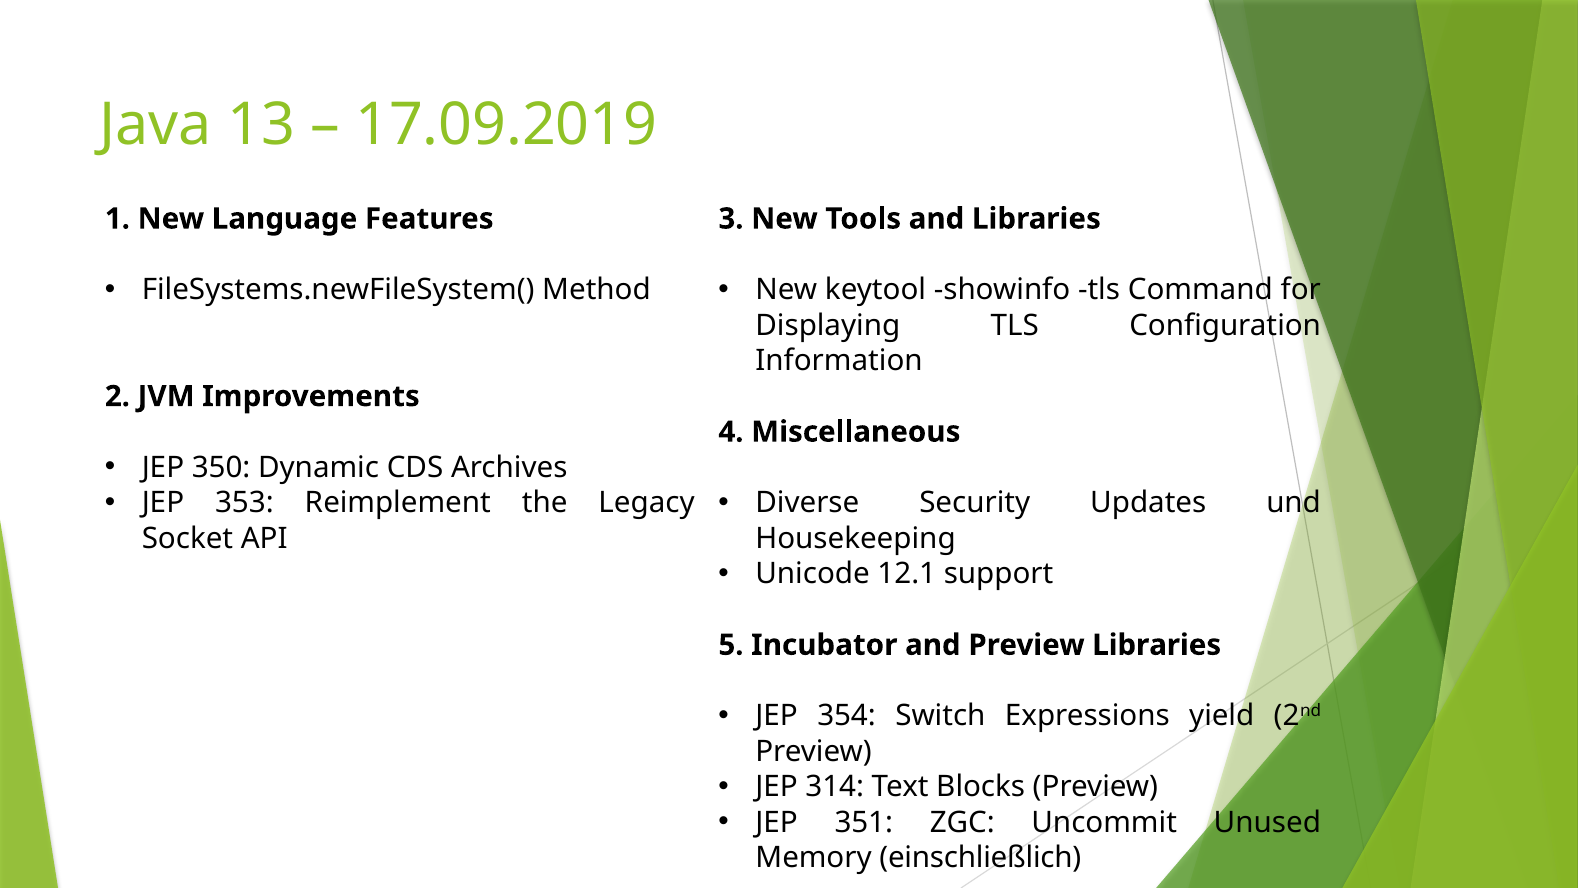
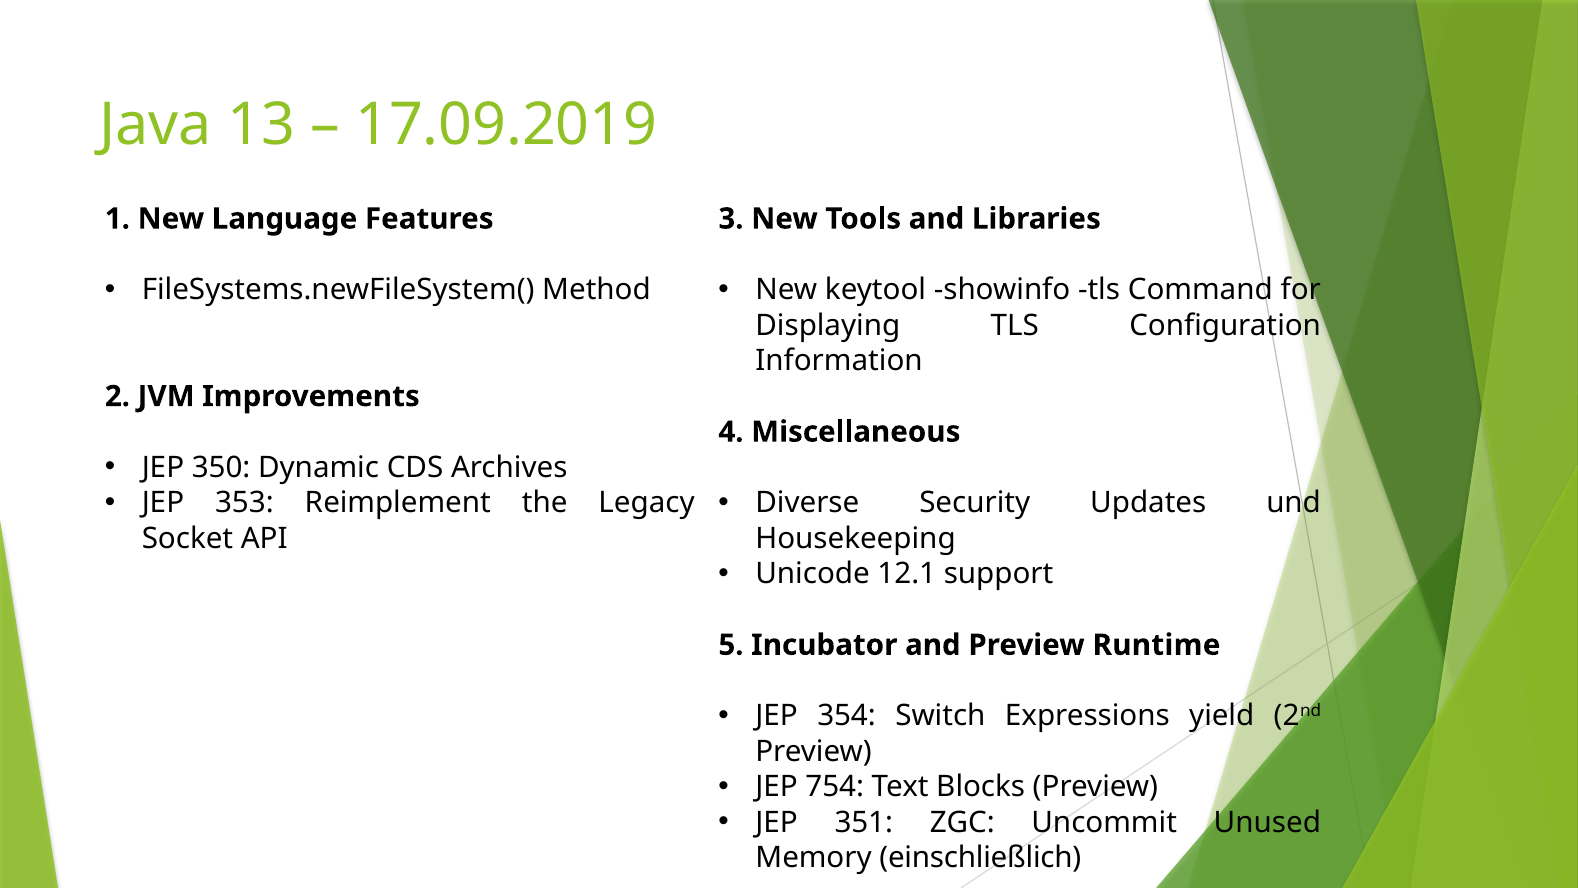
Preview Libraries: Libraries -> Runtime
314: 314 -> 754
